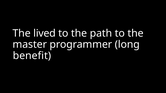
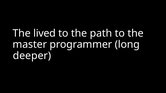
benefit: benefit -> deeper
